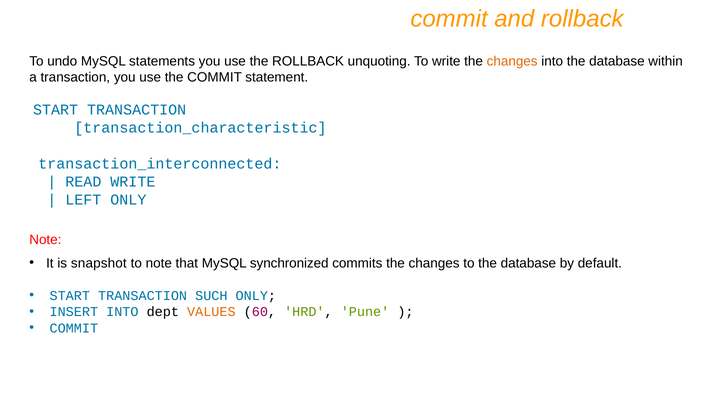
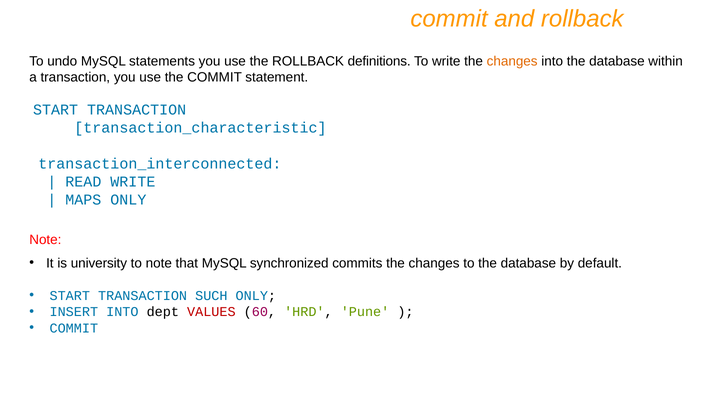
unquoting: unquoting -> definitions
LEFT: LEFT -> MAPS
snapshot: snapshot -> university
VALUES colour: orange -> red
